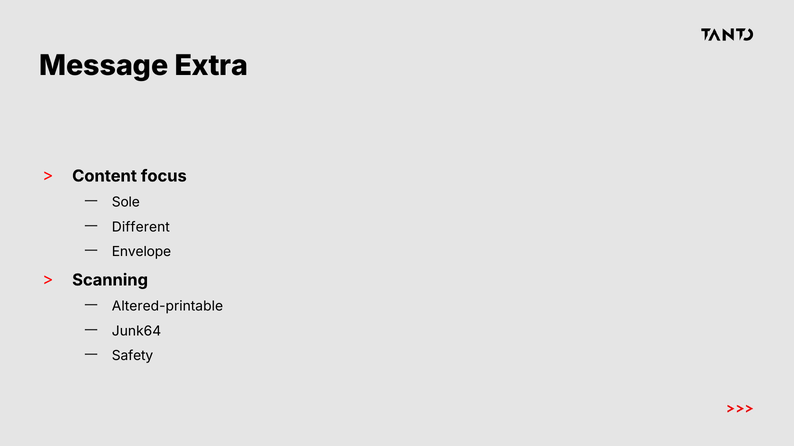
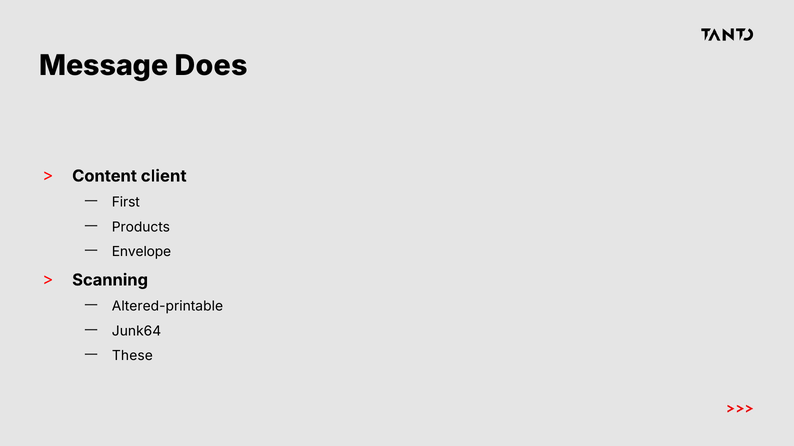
Extra: Extra -> Does
focus: focus -> client
Sole: Sole -> First
Different: Different -> Products
Safety: Safety -> These
